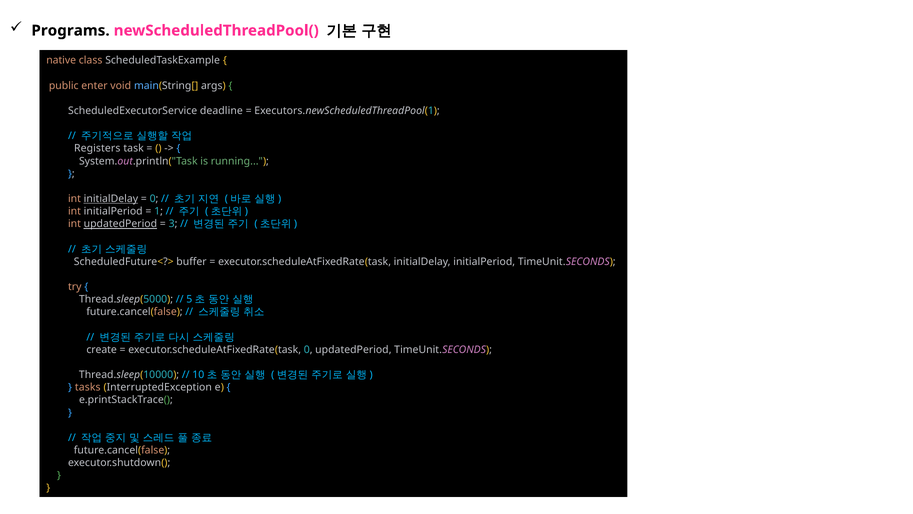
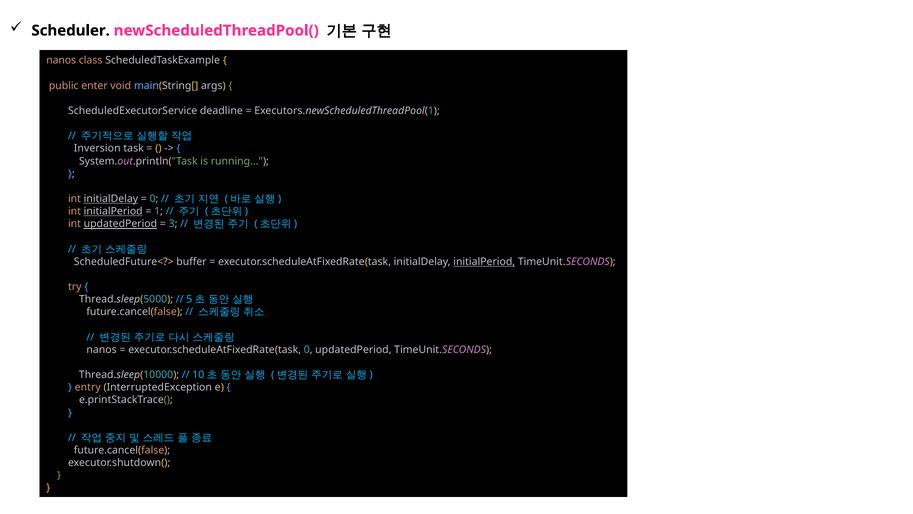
Programs: Programs -> Scheduler
native at (61, 60): native -> nanos
Registers: Registers -> Inversion
initialPeriod at (113, 211) underline: none -> present
initialPeriod at (484, 261) underline: none -> present
create at (102, 349): create -> nanos
tasks: tasks -> entry
